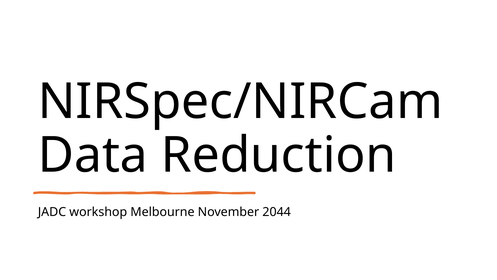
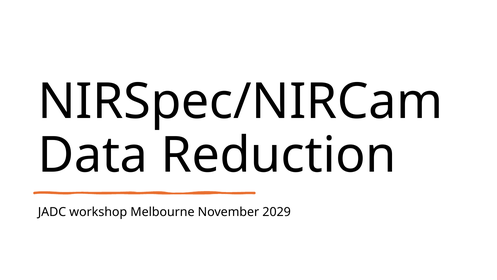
2044: 2044 -> 2029
